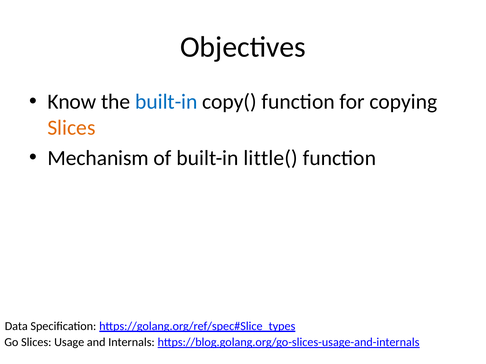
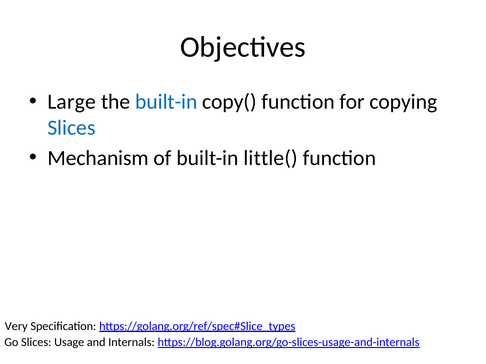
Know: Know -> Large
Slices at (71, 128) colour: orange -> blue
Data: Data -> Very
